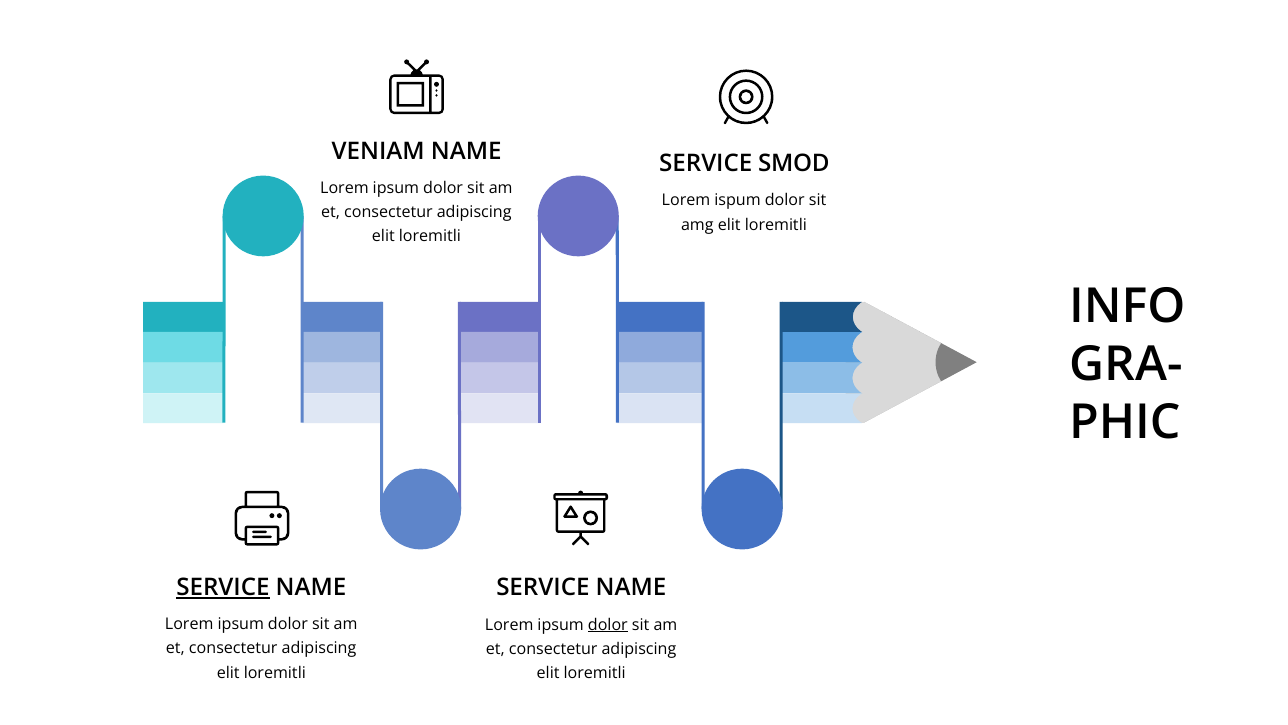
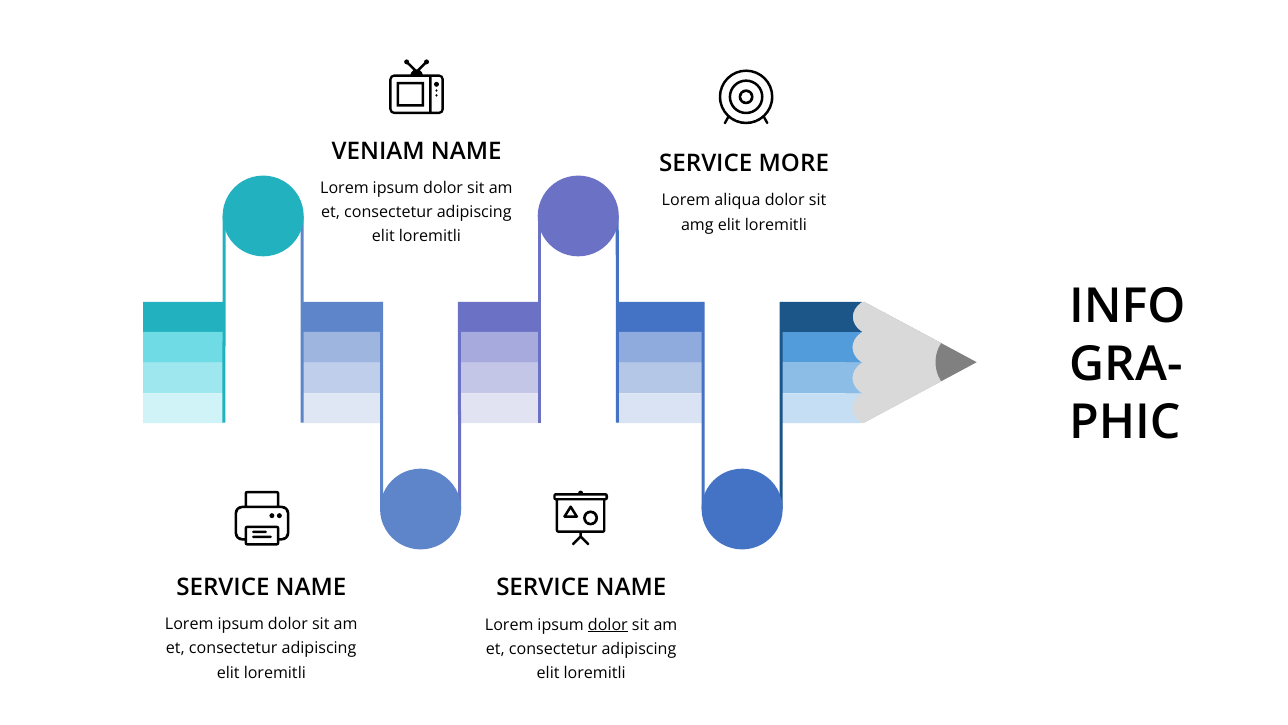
SMOD: SMOD -> MORE
ispum: ispum -> aliqua
SERVICE at (223, 587) underline: present -> none
